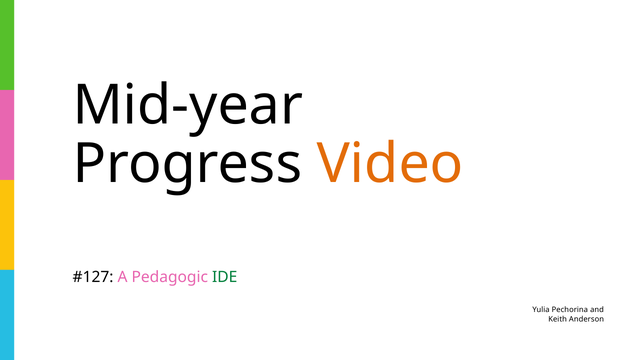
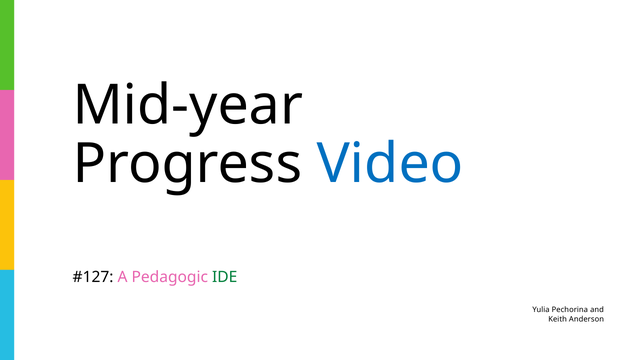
Video colour: orange -> blue
